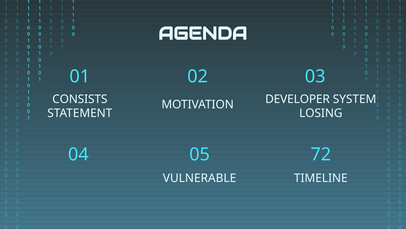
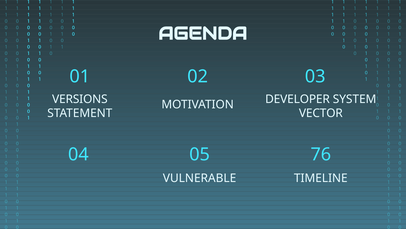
CONSISTS: CONSISTS -> VERSIONS
LOSING: LOSING -> VECTOR
72: 72 -> 76
